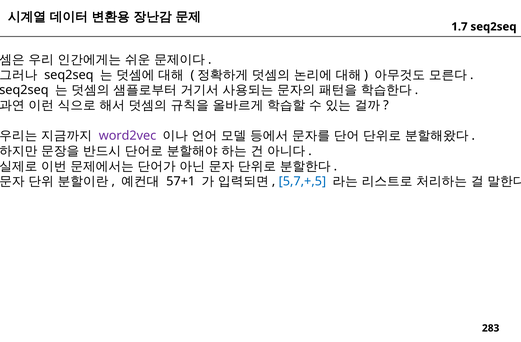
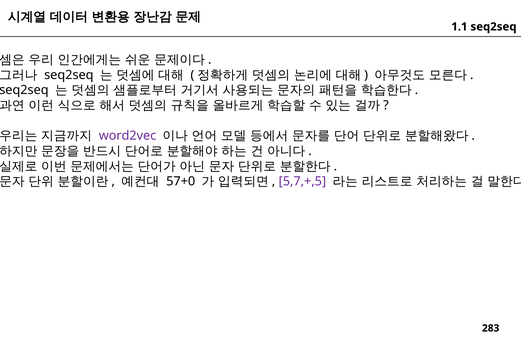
1.7: 1.7 -> 1.1
57+1: 57+1 -> 57+0
5,7,+,5 colour: blue -> purple
